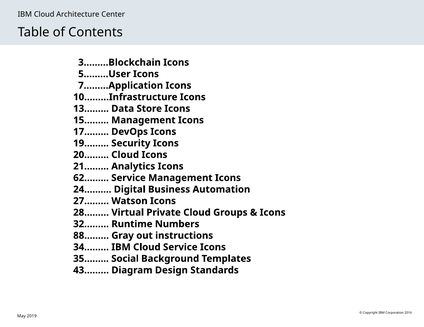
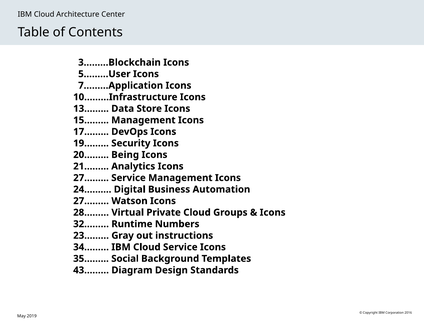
20…… Cloud: Cloud -> Being
62……: 62…… -> 27……
88………: 88……… -> 23………
